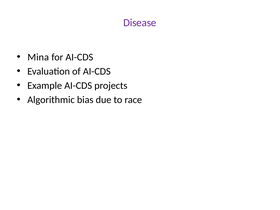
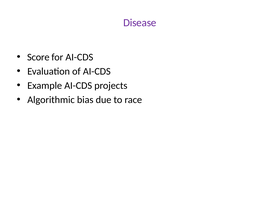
Mina: Mina -> Score
